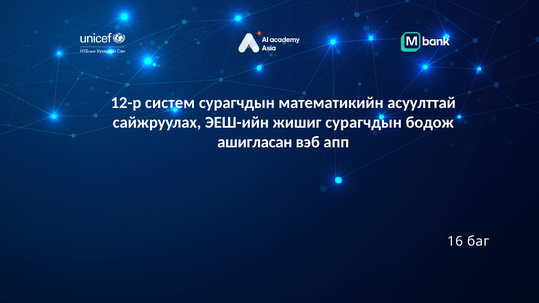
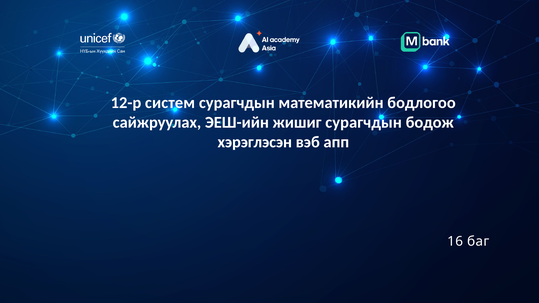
асуулттай: асуулттай -> бодлогоо
ашигласан: ашигласан -> хэрэглэсэн
